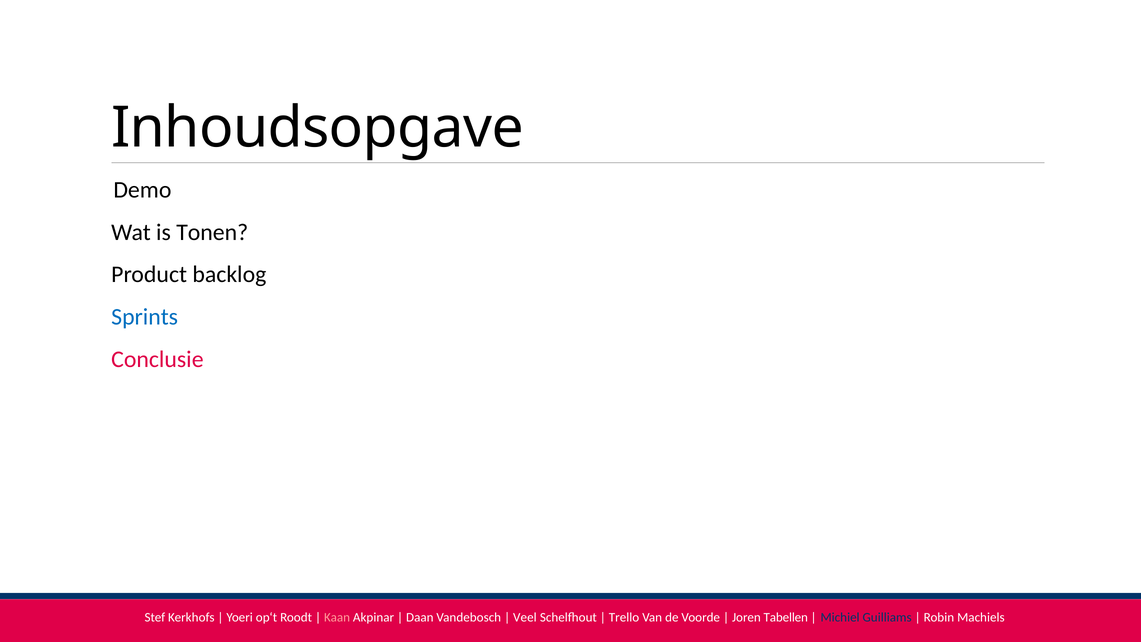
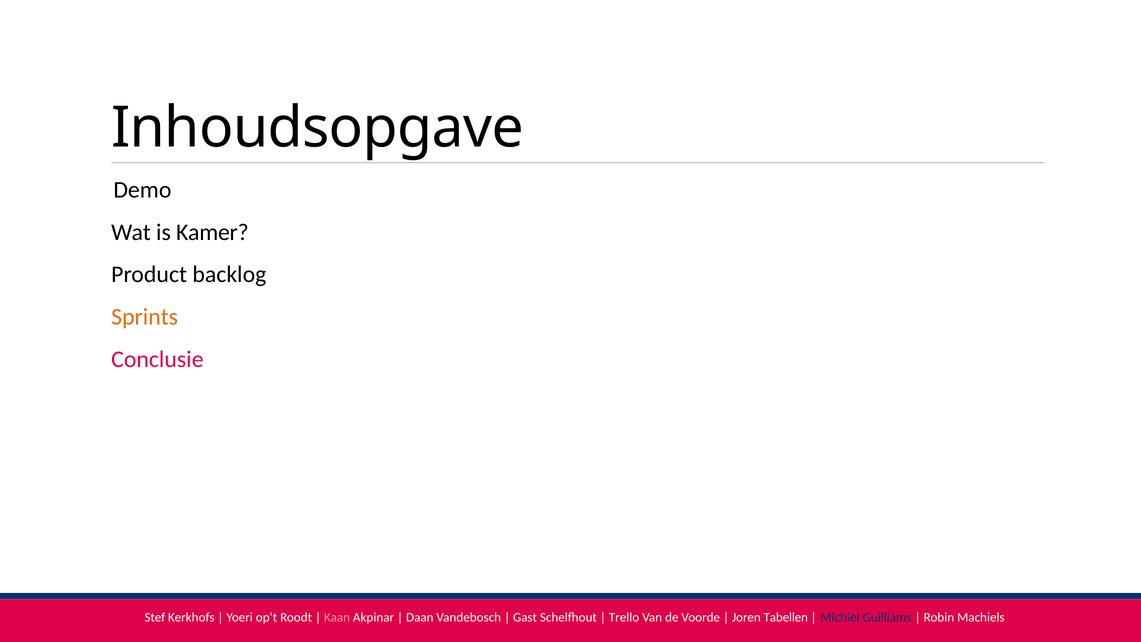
Tonen: Tonen -> Kamer
Sprints colour: blue -> orange
Veel: Veel -> Gast
